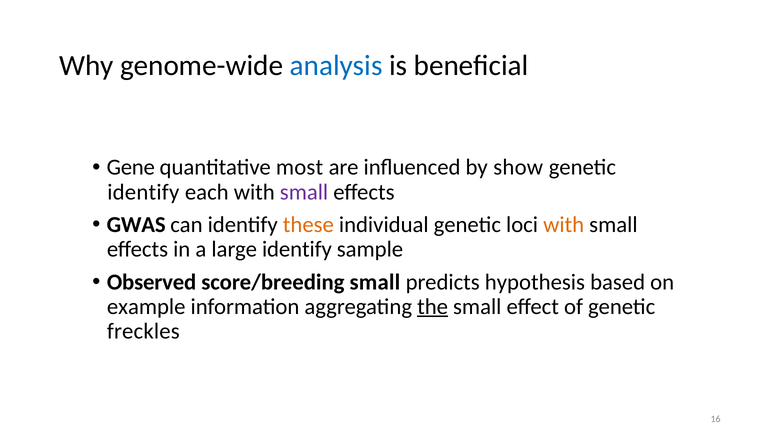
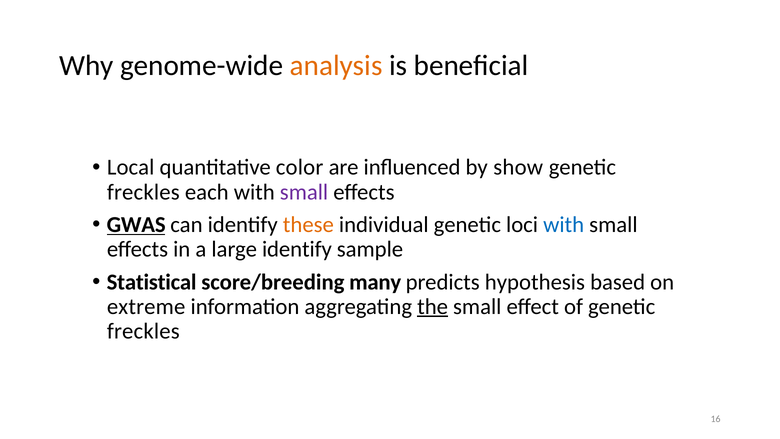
analysis colour: blue -> orange
Gene: Gene -> Local
most: most -> color
identify at (143, 192): identify -> freckles
GWAS underline: none -> present
with at (564, 225) colour: orange -> blue
Observed: Observed -> Statistical
score/breeding small: small -> many
example: example -> extreme
